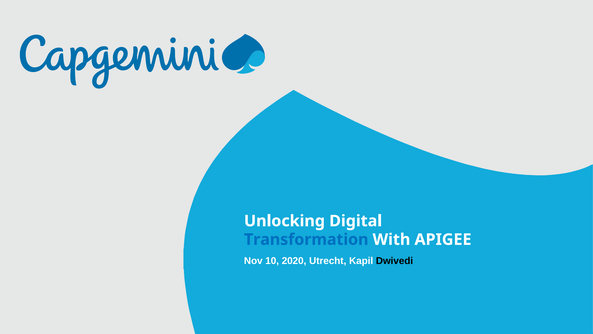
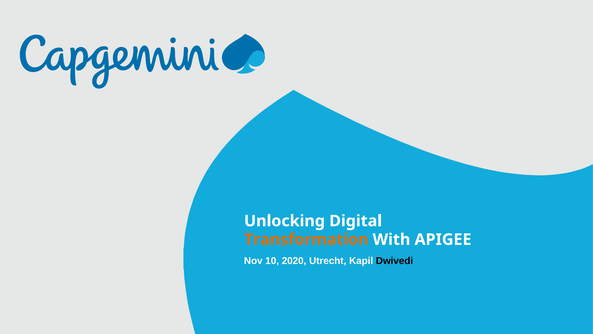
Transformation colour: blue -> orange
